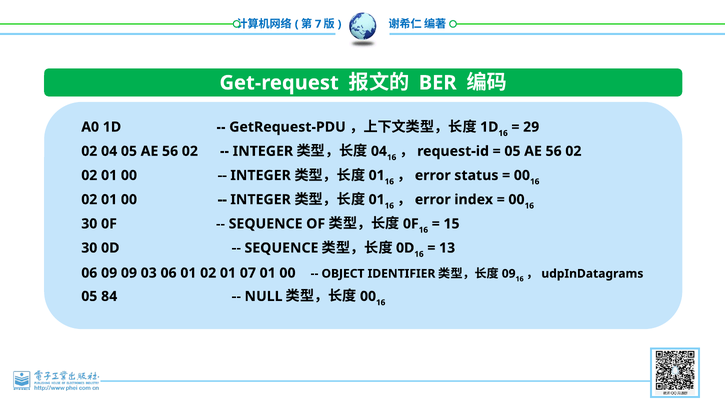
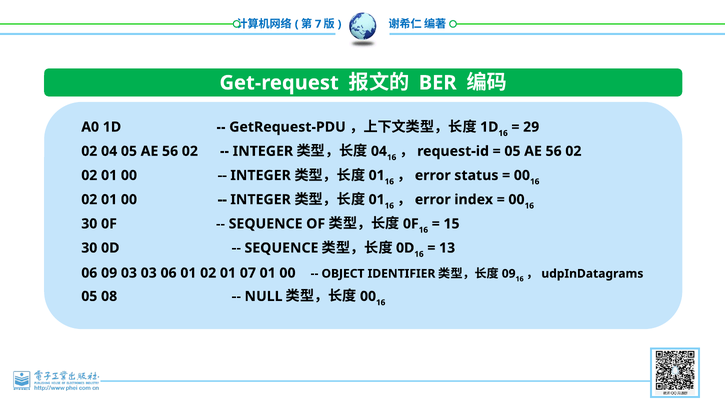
09 09: 09 -> 03
84: 84 -> 08
